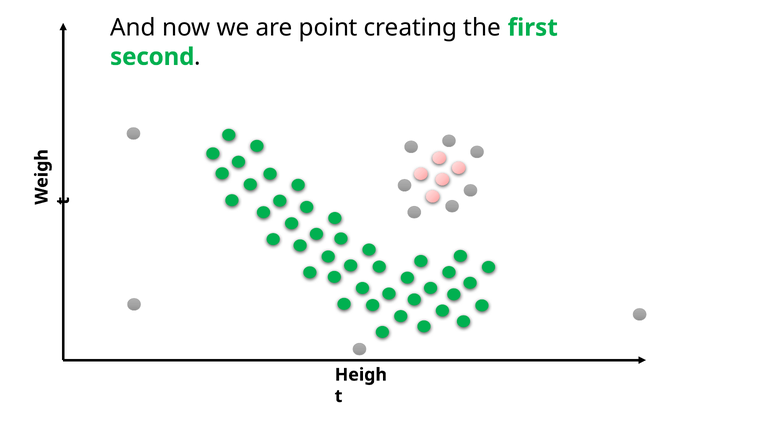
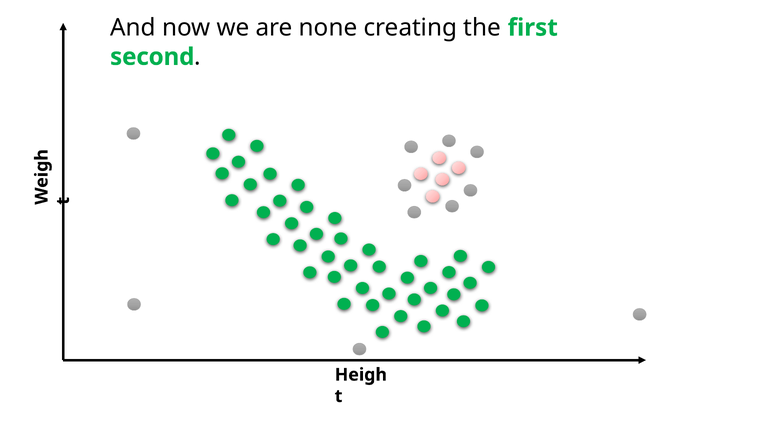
point: point -> none
